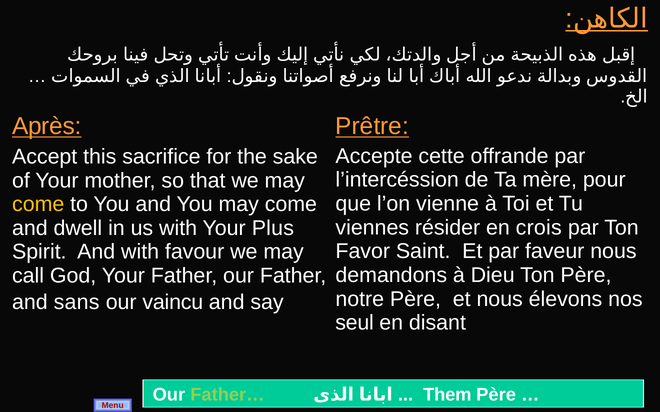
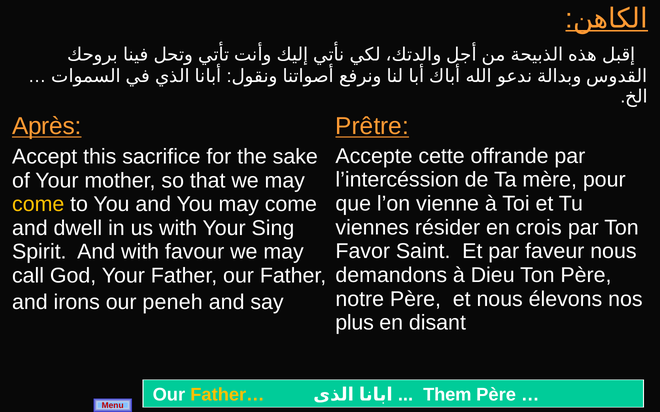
Plus: Plus -> Sing
sans: sans -> irons
vaincu: vaincu -> peneh
seul: seul -> plus
Father… colour: light green -> yellow
